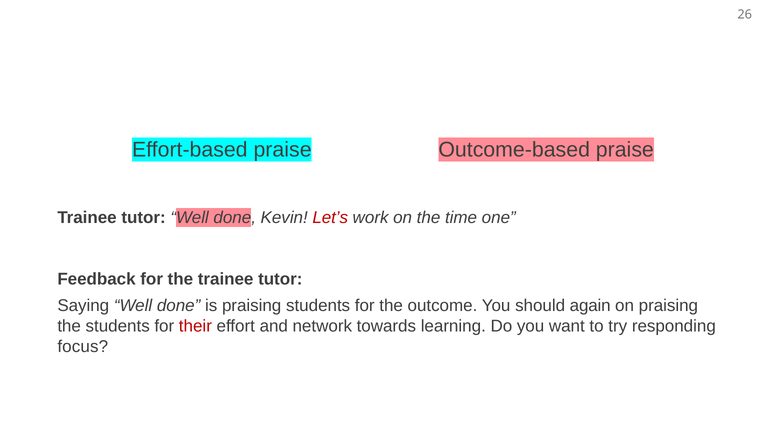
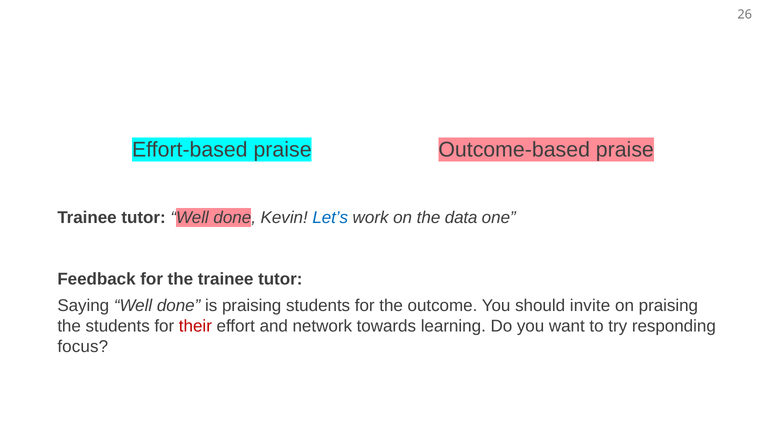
Let’s colour: red -> blue
time: time -> data
again: again -> invite
